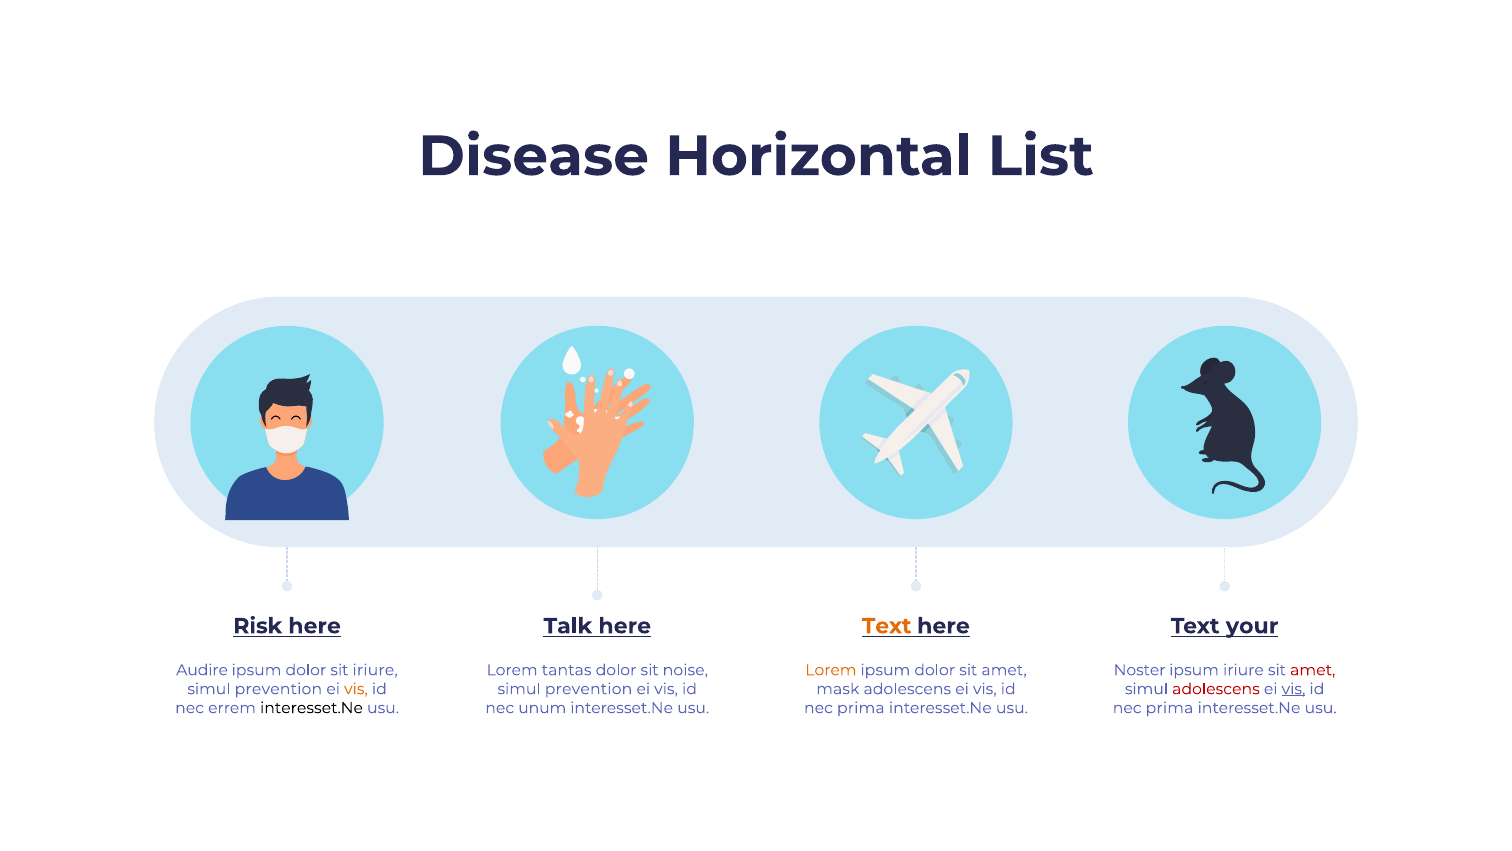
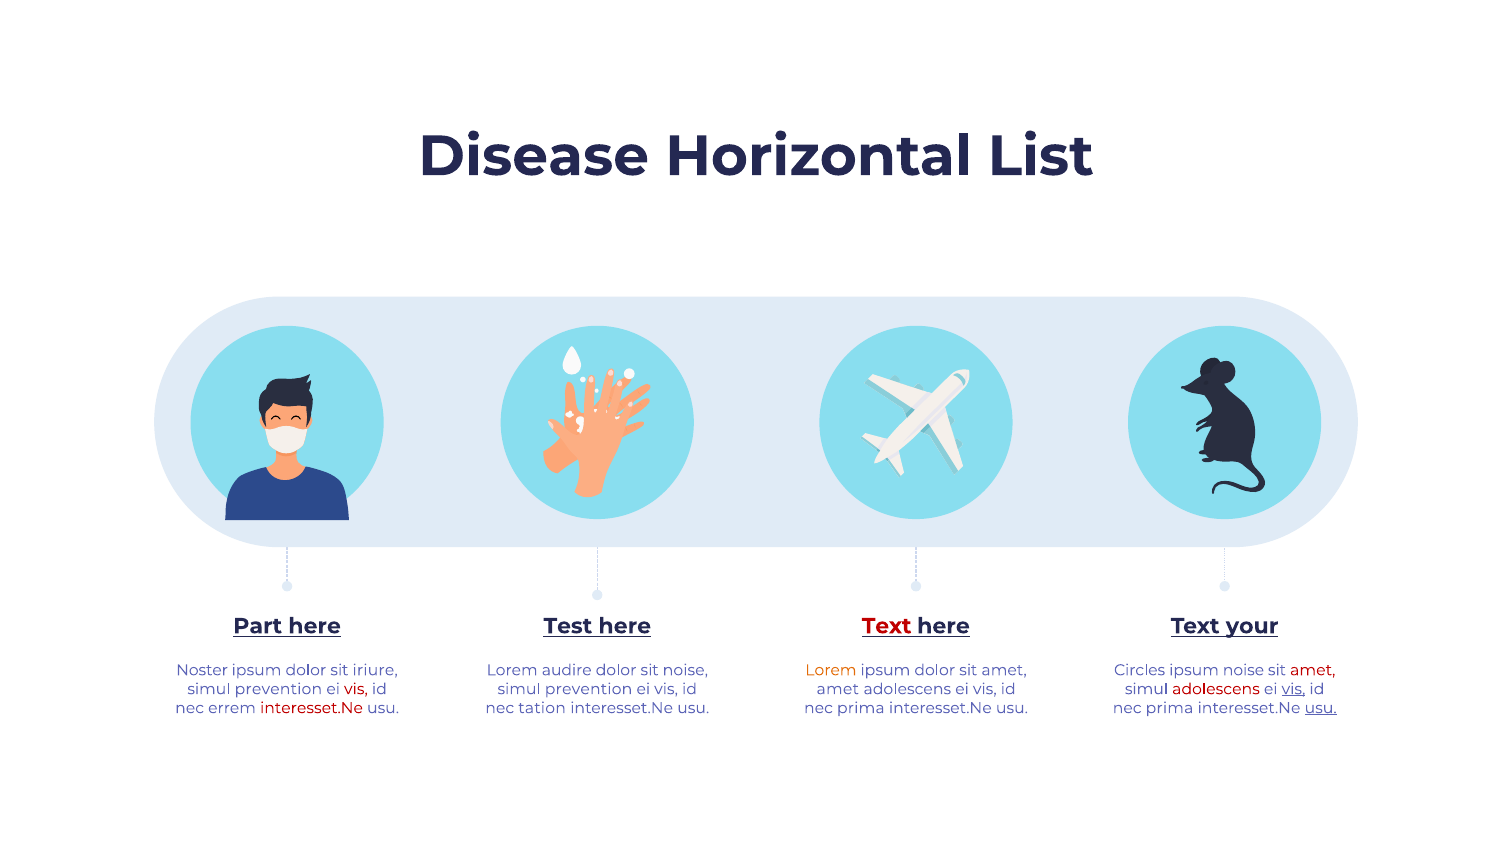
Risk: Risk -> Part
Talk: Talk -> Test
Text at (887, 626) colour: orange -> red
Audire: Audire -> Noster
tantas: tantas -> audire
Noster: Noster -> Circles
ipsum iriure: iriure -> noise
vis at (356, 689) colour: orange -> red
mask at (838, 689): mask -> amet
interesset.Ne at (312, 708) colour: black -> red
unum: unum -> tation
usu at (1321, 708) underline: none -> present
